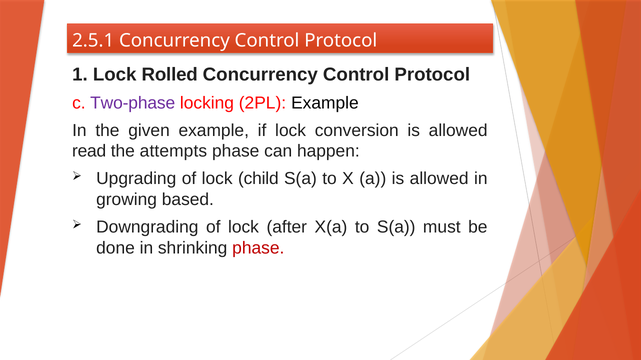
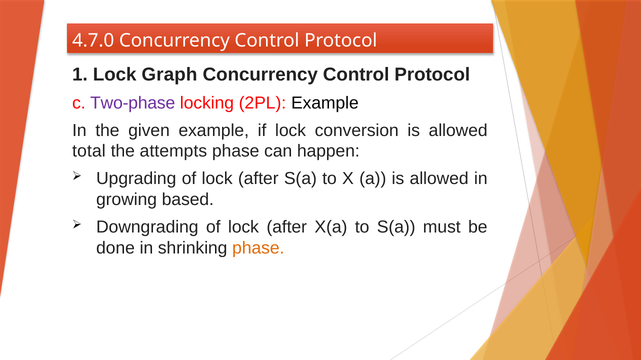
2.5.1: 2.5.1 -> 4.7.0
Rolled: Rolled -> Graph
read: read -> total
Upgrading of lock child: child -> after
phase at (258, 248) colour: red -> orange
